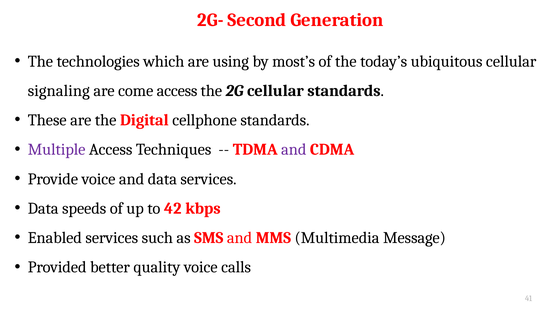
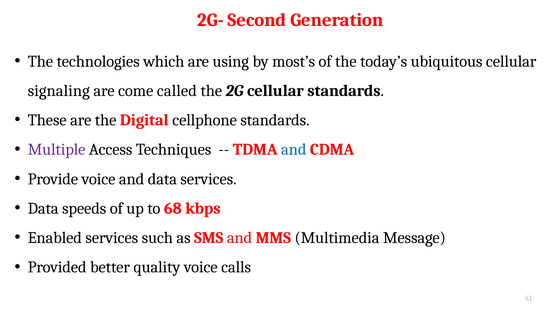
come access: access -> called
and at (294, 150) colour: purple -> blue
42: 42 -> 68
